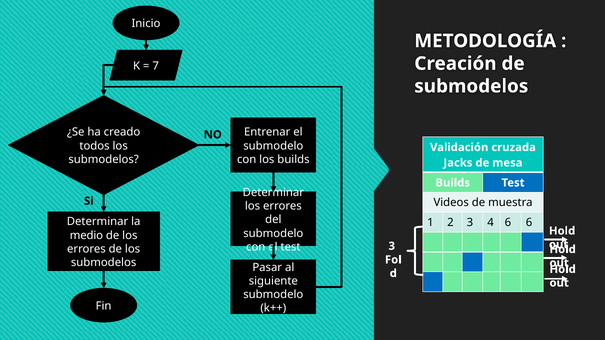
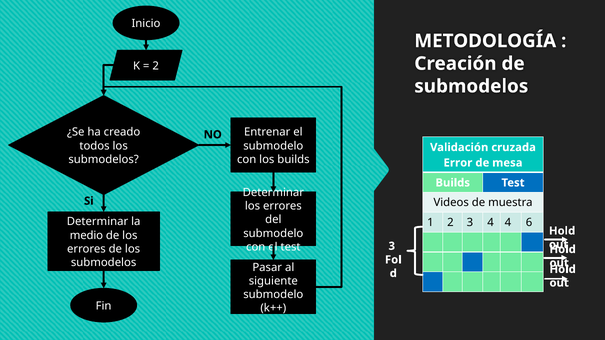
7 at (156, 66): 7 -> 2
Jacks: Jacks -> Error
4 6: 6 -> 4
